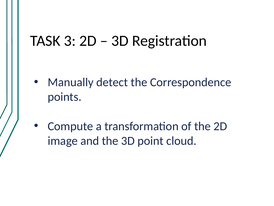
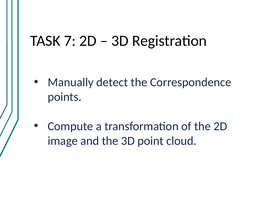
3: 3 -> 7
